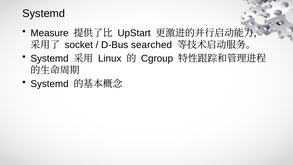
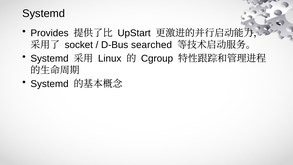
Measure: Measure -> Provides
